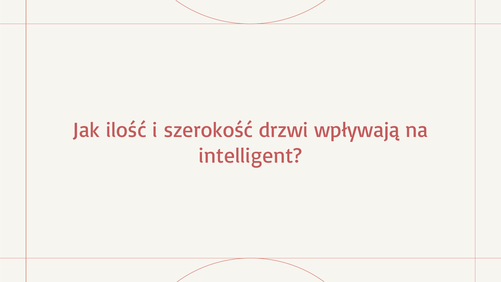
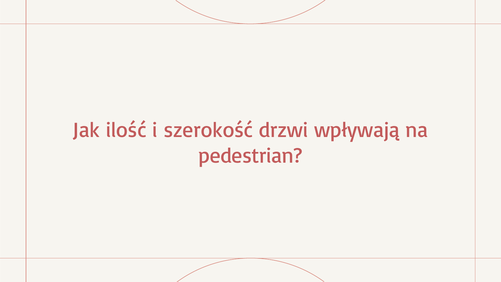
intelligent: intelligent -> pedestrian
